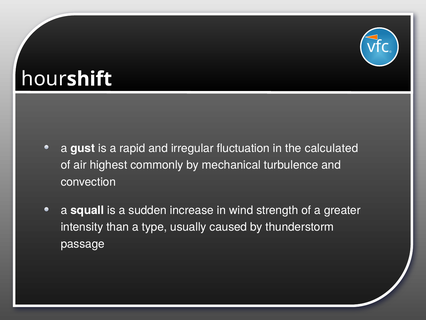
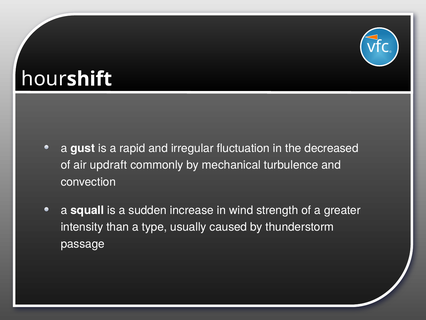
calculated: calculated -> decreased
highest: highest -> updraft
